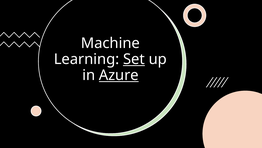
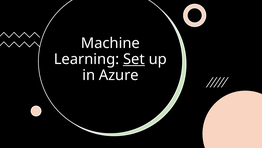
Azure underline: present -> none
